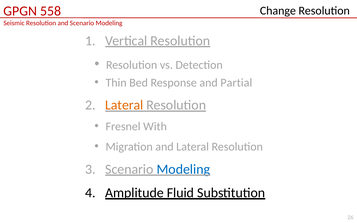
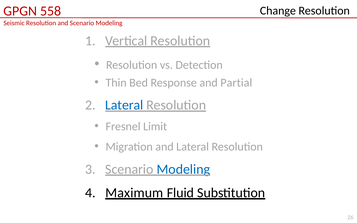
Lateral at (124, 105) colour: orange -> blue
With: With -> Limit
Amplitude: Amplitude -> Maximum
